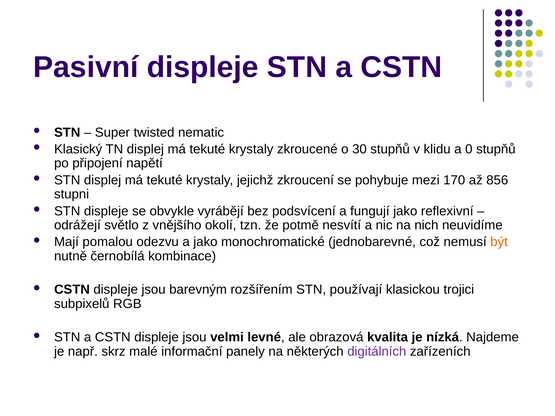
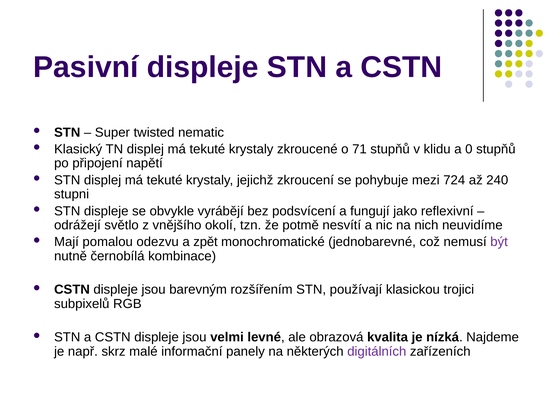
30: 30 -> 71
170: 170 -> 724
856: 856 -> 240
a jako: jako -> zpět
být colour: orange -> purple
